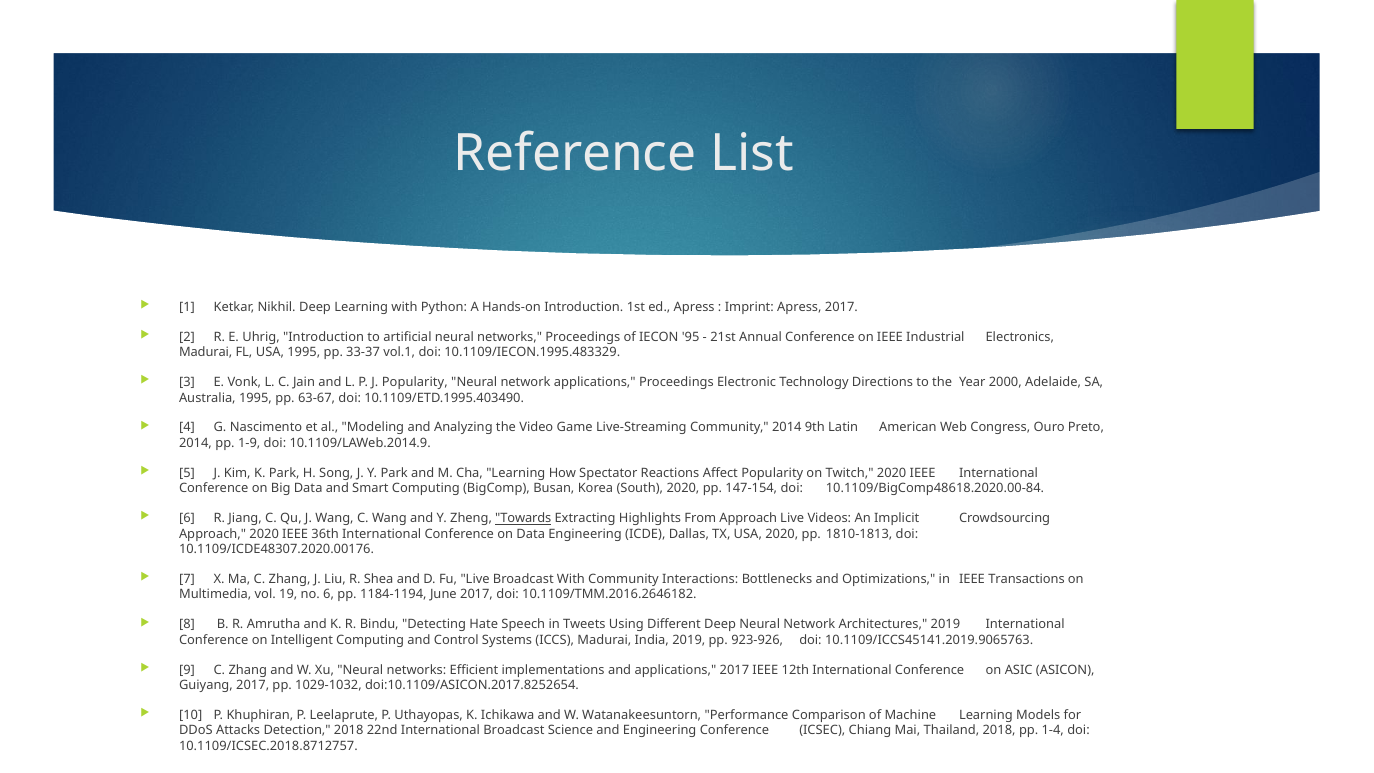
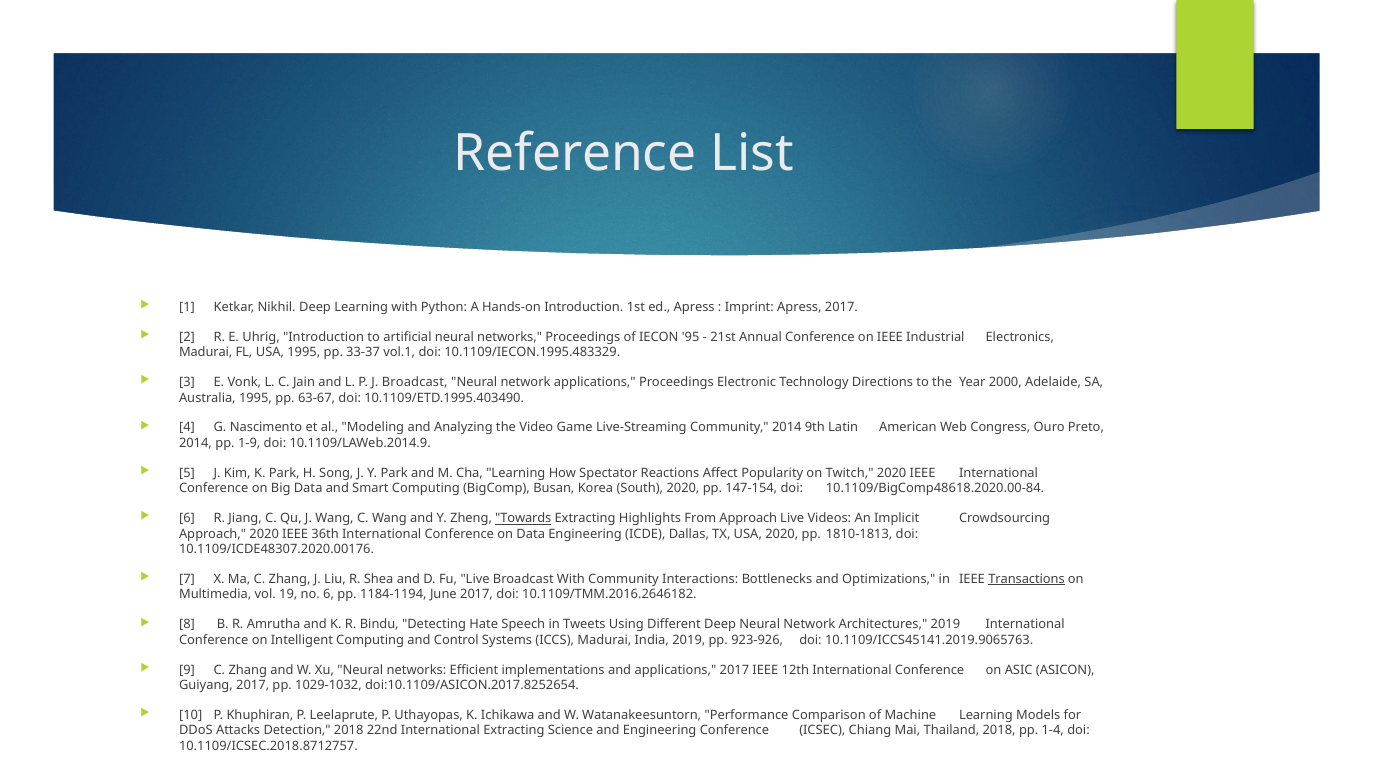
J Popularity: Popularity -> Broadcast
Transactions underline: none -> present
International Broadcast: Broadcast -> Extracting
